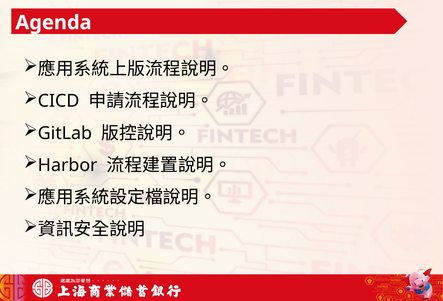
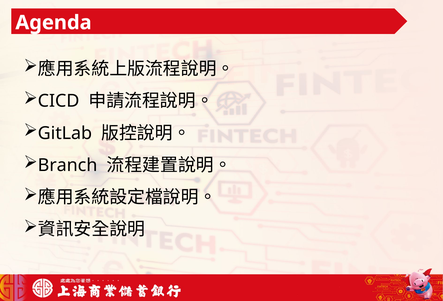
Harbor: Harbor -> Branch
